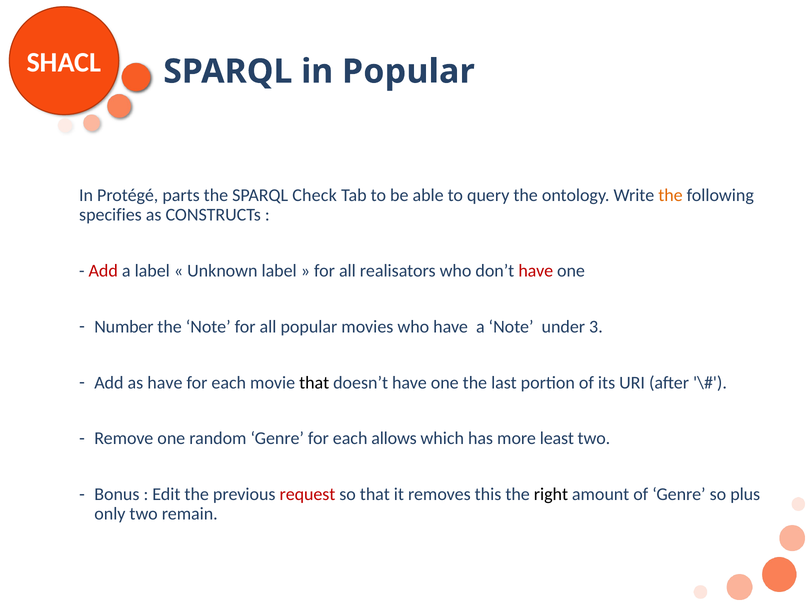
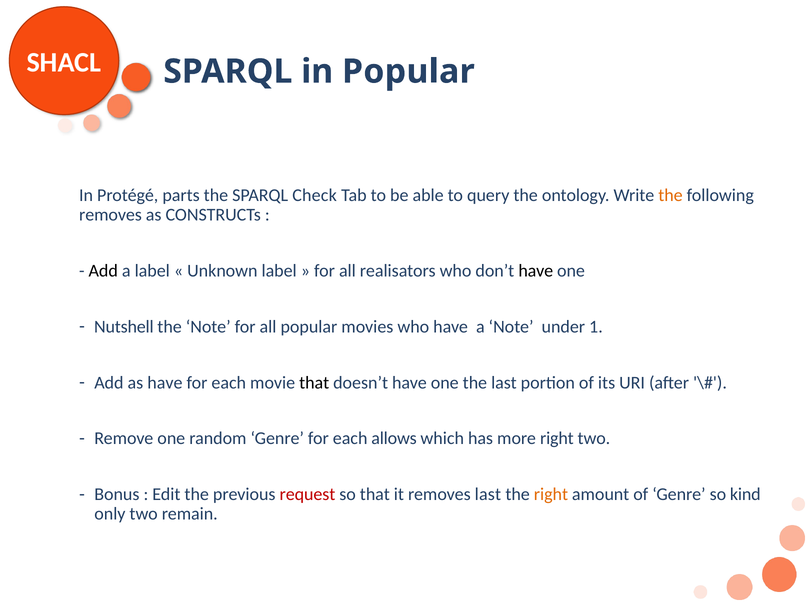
specifies at (110, 215): specifies -> removes
Add at (103, 271) colour: red -> black
have at (536, 271) colour: red -> black
Number: Number -> Nutshell
3: 3 -> 1
more least: least -> right
removes this: this -> last
right at (551, 494) colour: black -> orange
plus: plus -> kind
